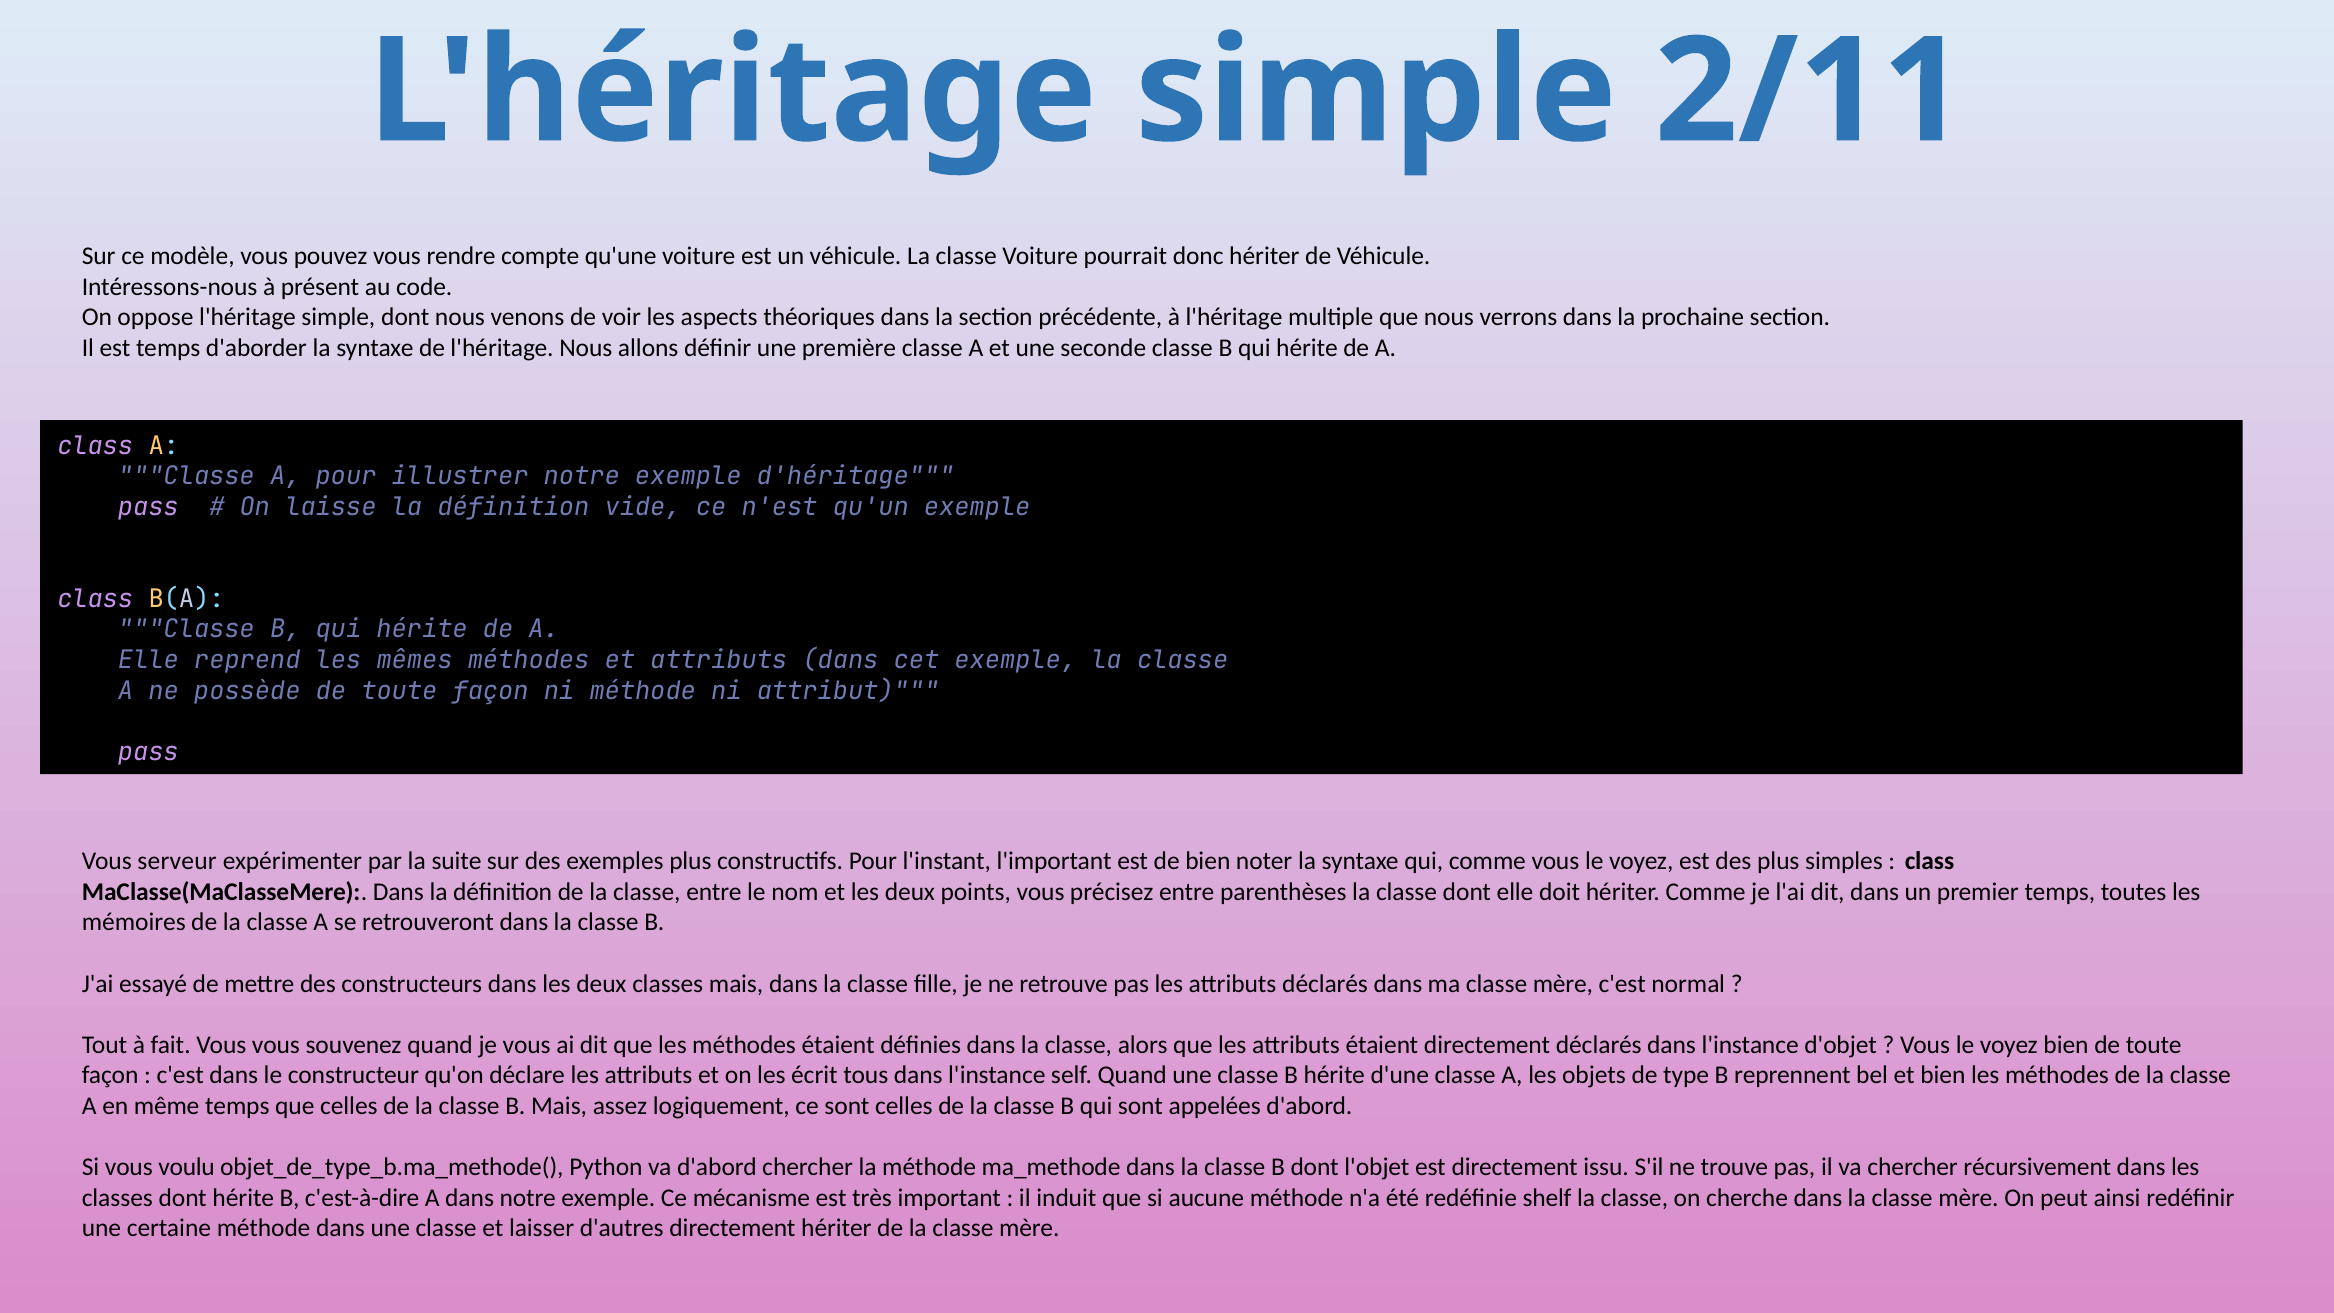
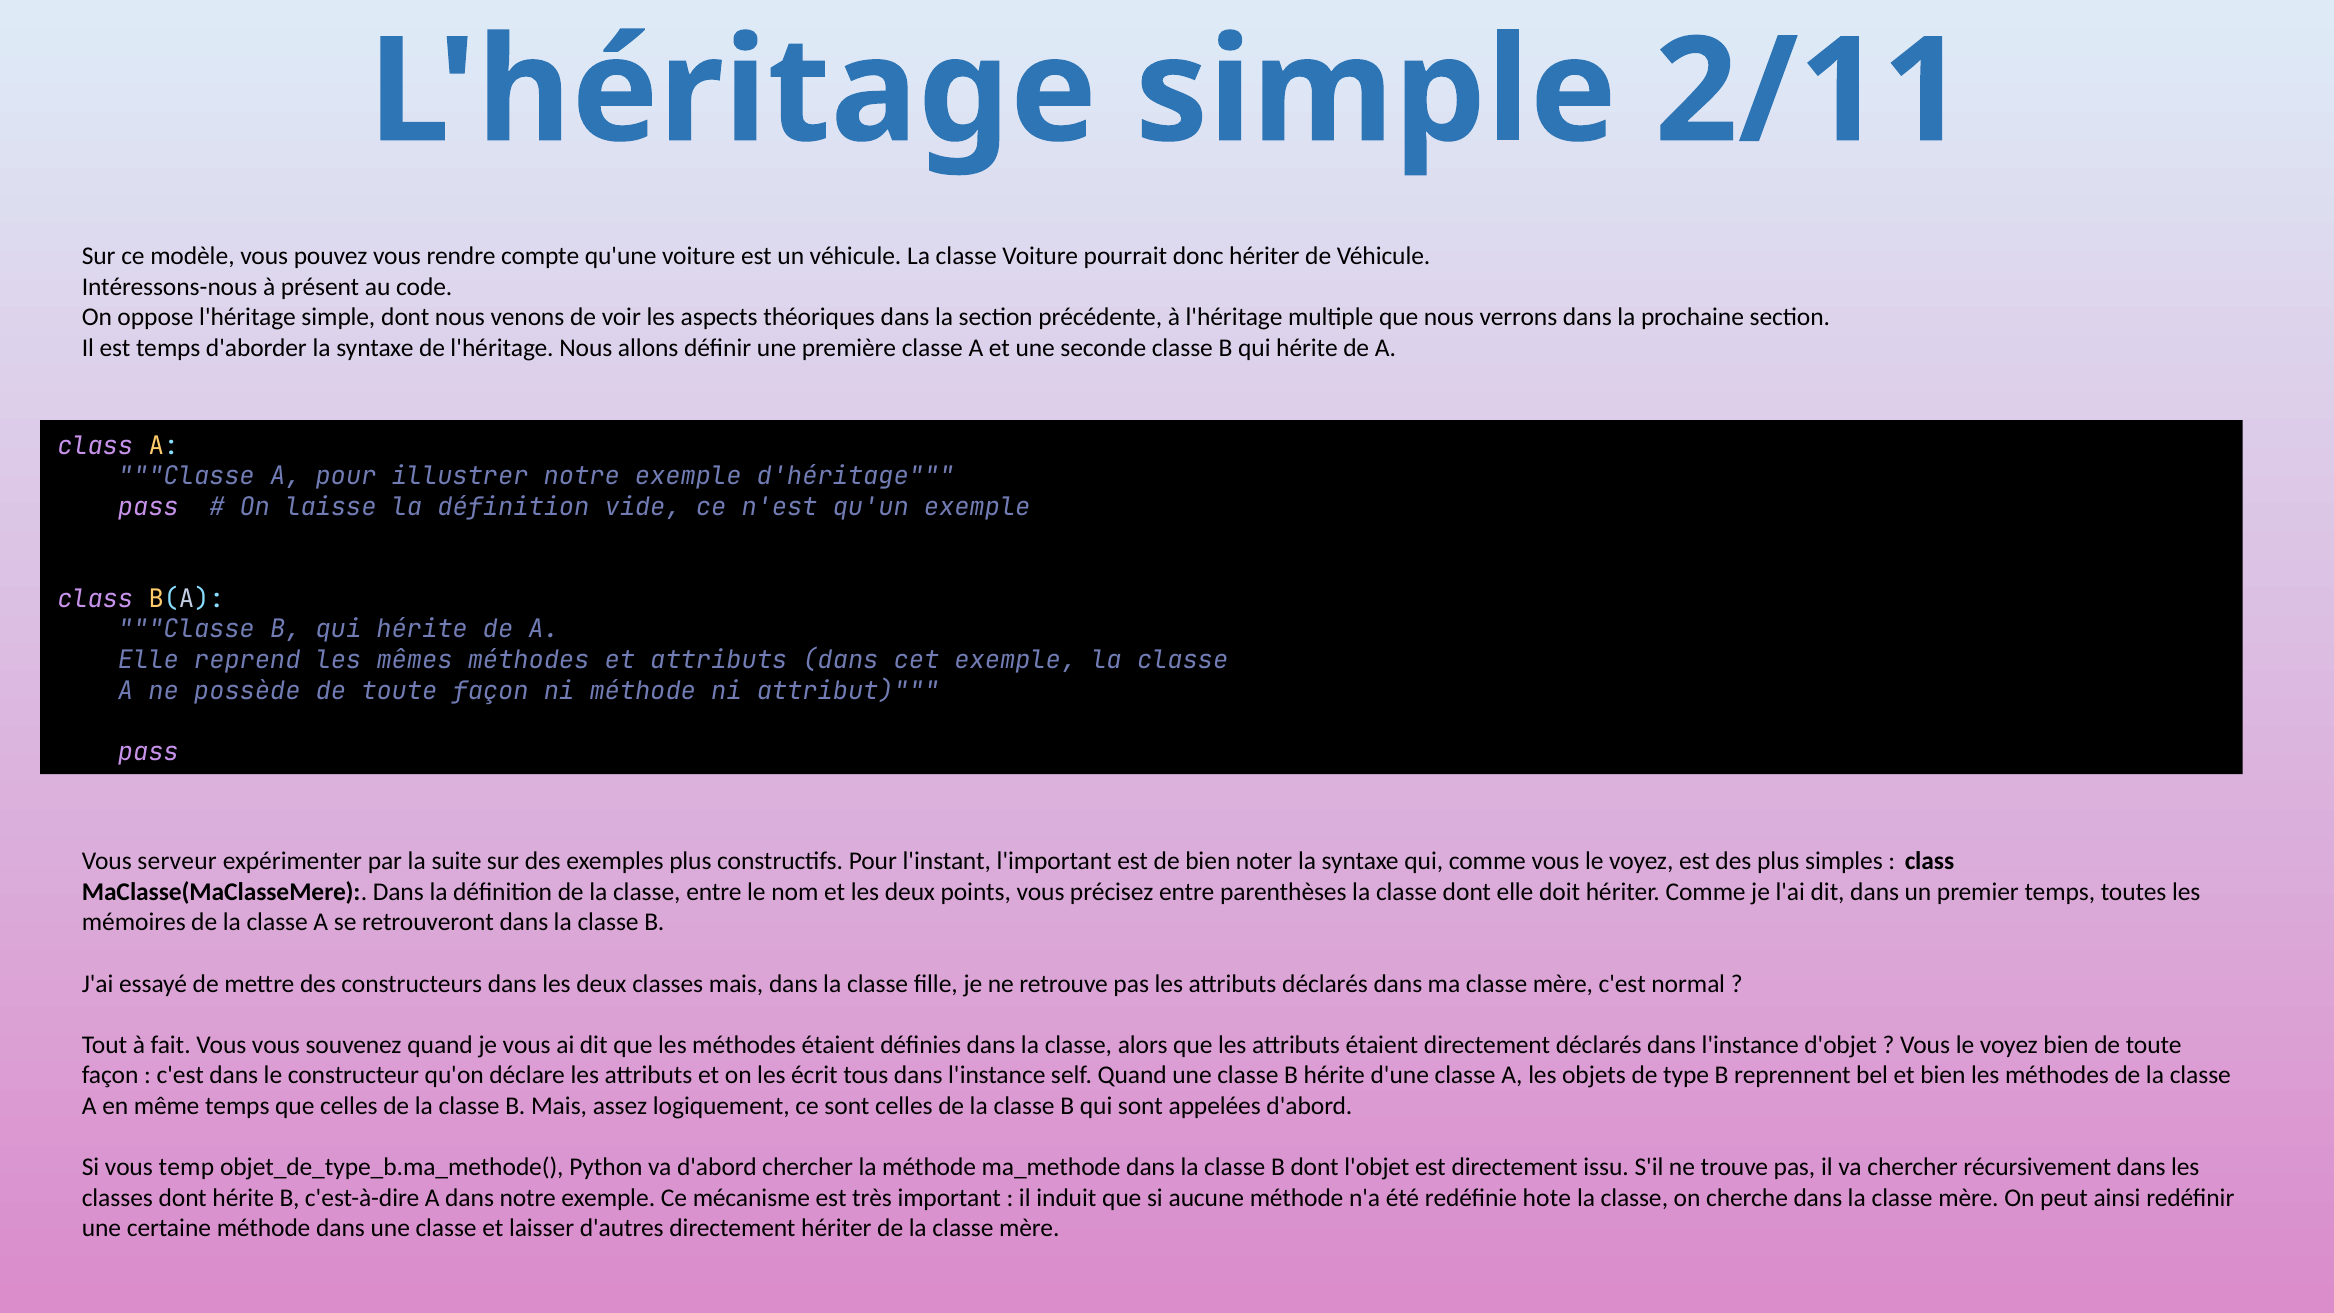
voulu: voulu -> temp
shelf: shelf -> hote
